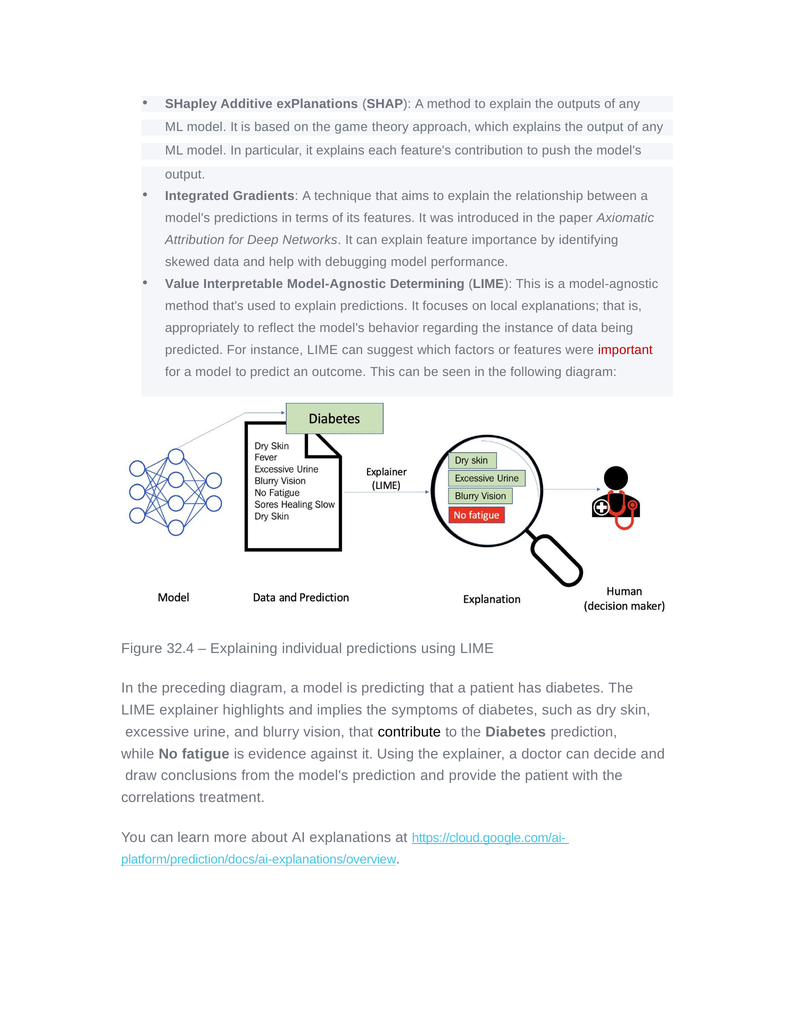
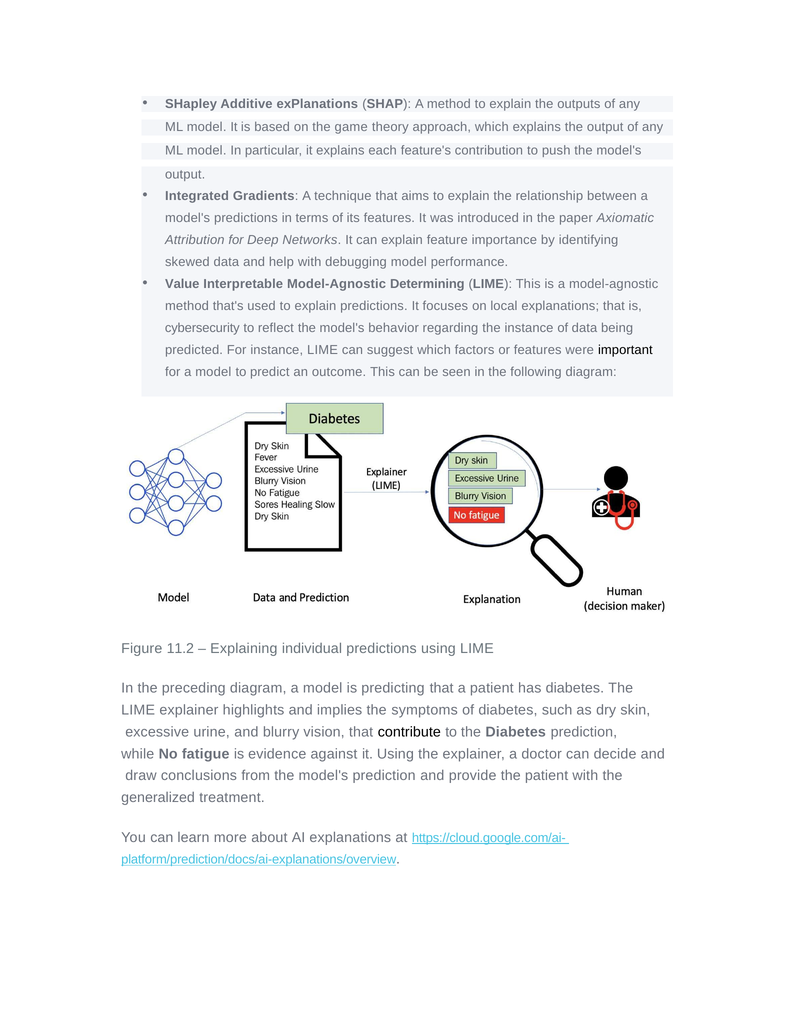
appropriately: appropriately -> cybersecurity
important colour: red -> black
32.4: 32.4 -> 11.2
correlations: correlations -> generalized
